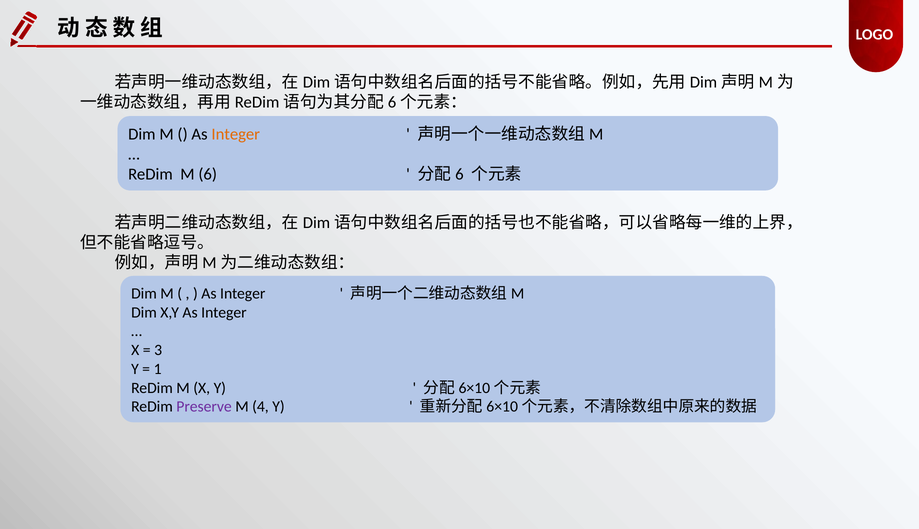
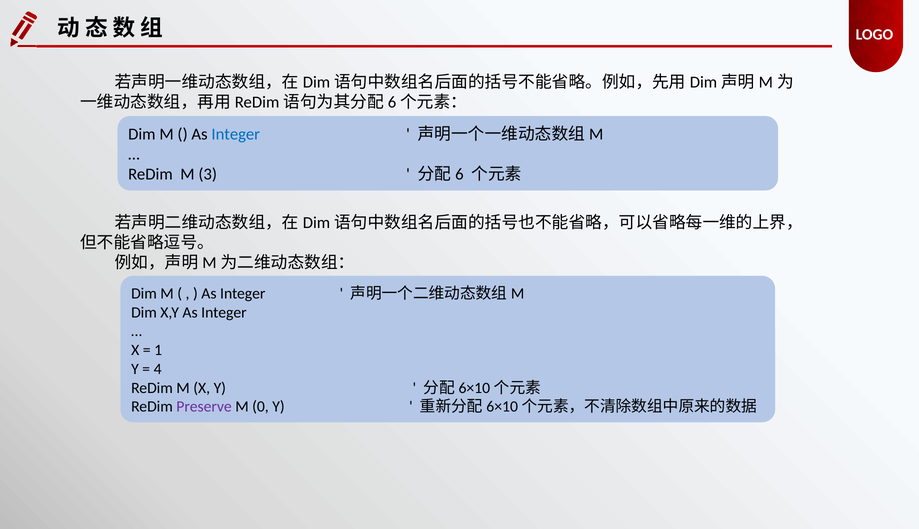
Integer at (236, 134) colour: orange -> blue
6: 6 -> 3
3: 3 -> 1
1: 1 -> 4
4: 4 -> 0
